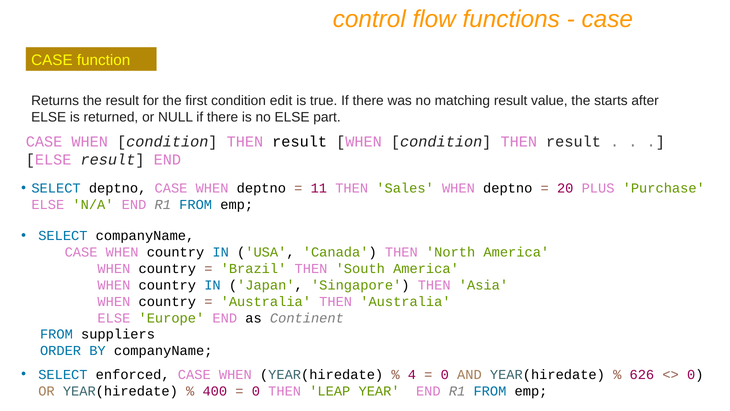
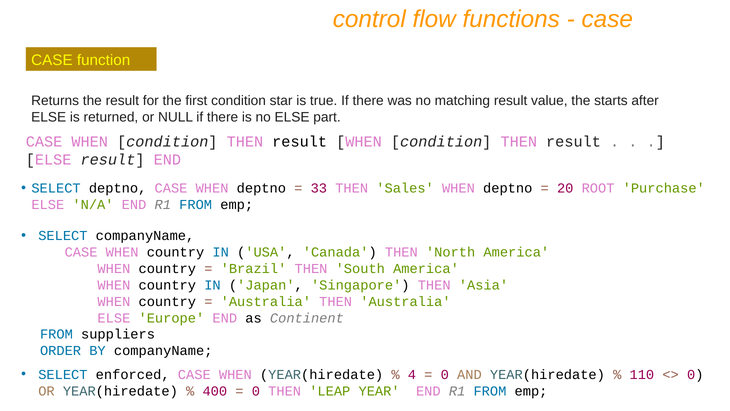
edit: edit -> star
11: 11 -> 33
PLUS: PLUS -> ROOT
626: 626 -> 110
